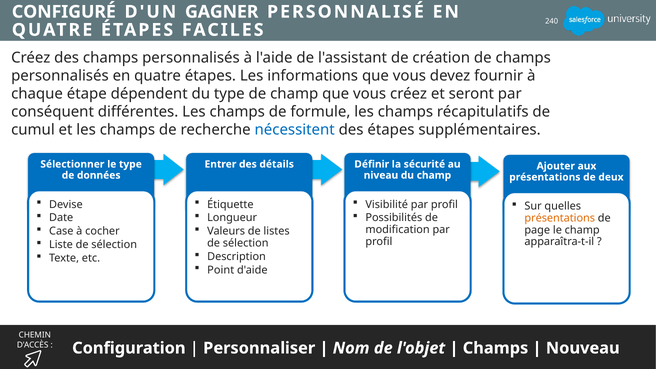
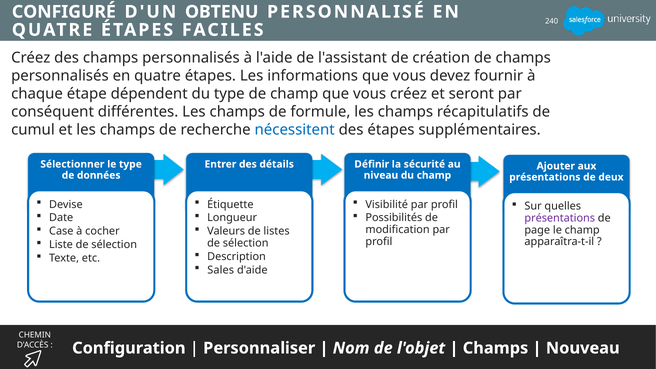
GAGNER: GAGNER -> OBTENU
présentations at (560, 218) colour: orange -> purple
Point: Point -> Sales
